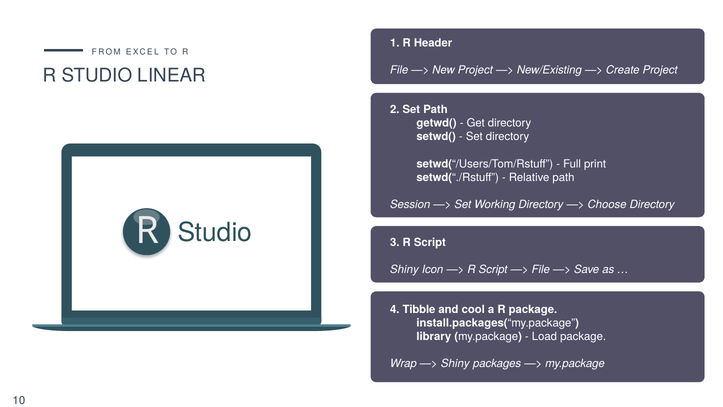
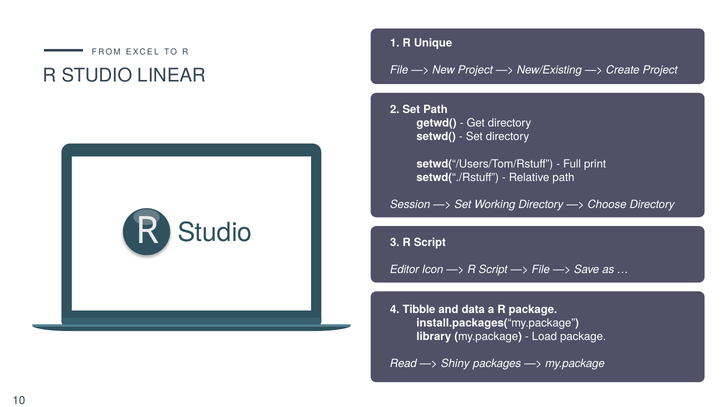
Header: Header -> Unique
Shiny at (404, 269): Shiny -> Editor
cool: cool -> data
Wrap: Wrap -> Read
